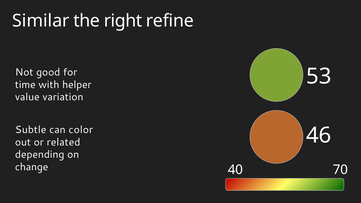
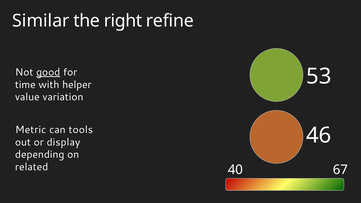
good underline: none -> present
Subtle: Subtle -> Metric
color: color -> tools
related: related -> display
change: change -> related
70: 70 -> 67
